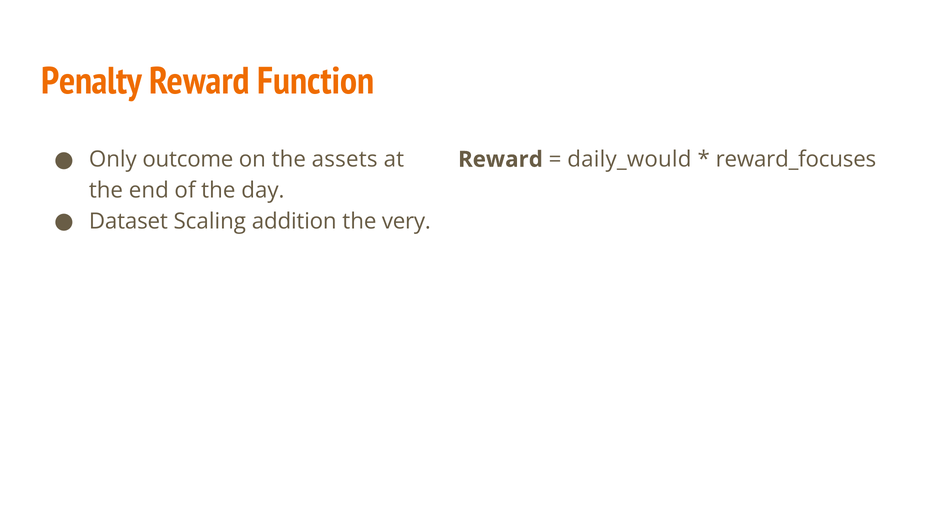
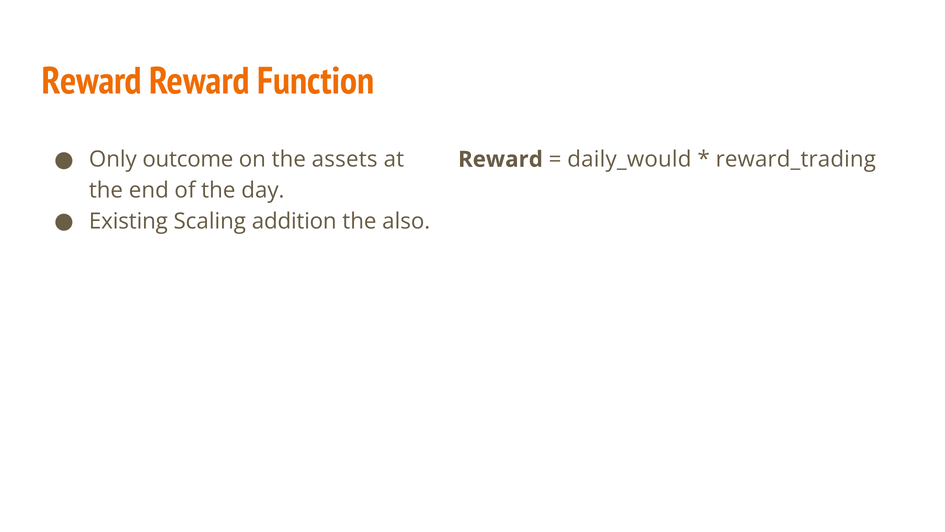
Penalty at (92, 81): Penalty -> Reward
reward_focuses: reward_focuses -> reward_trading
Dataset: Dataset -> Existing
very: very -> also
